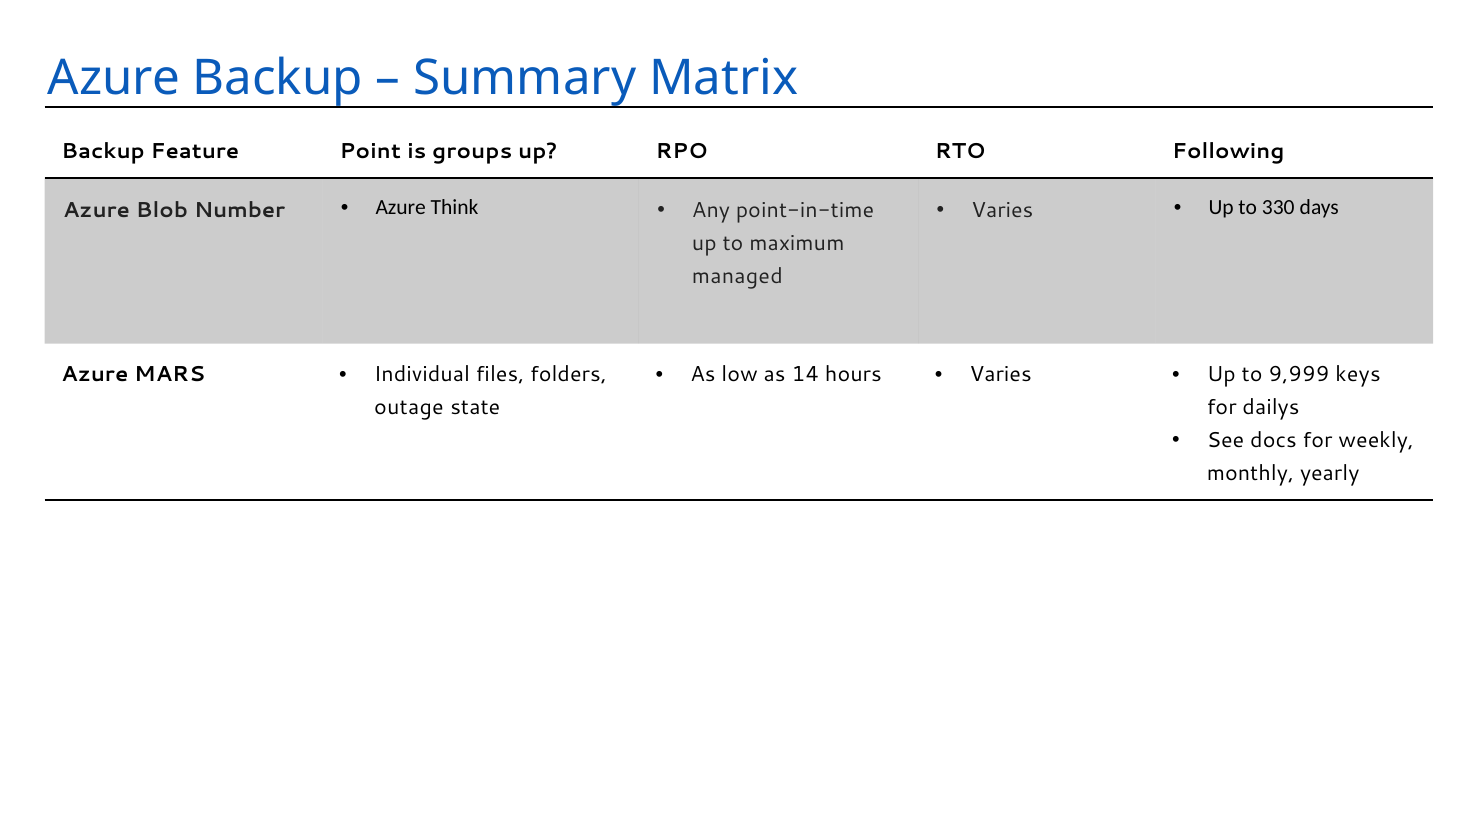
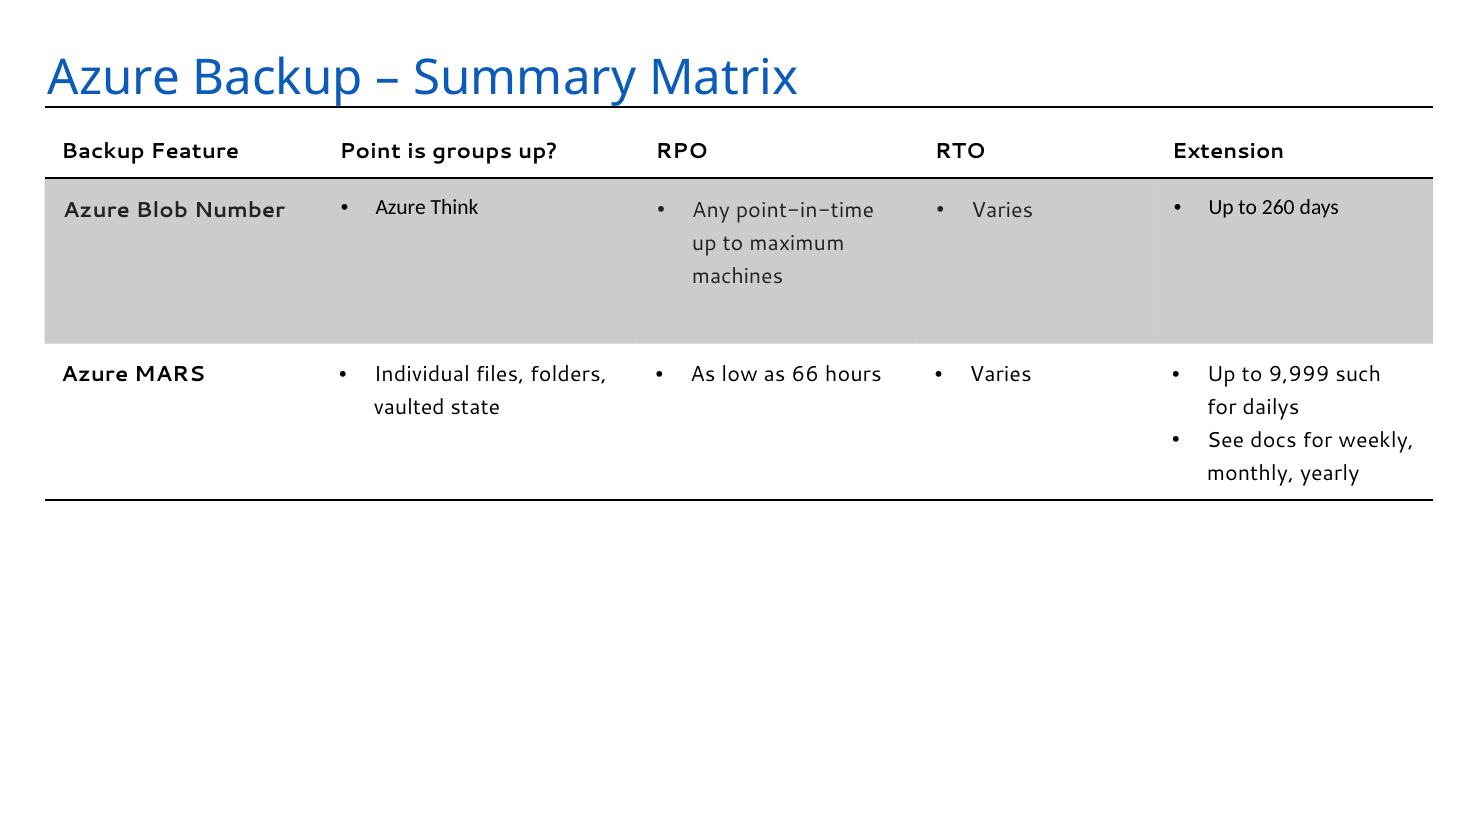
Following: Following -> Extension
330: 330 -> 260
managed: managed -> machines
14: 14 -> 66
keys: keys -> such
outage: outage -> vaulted
